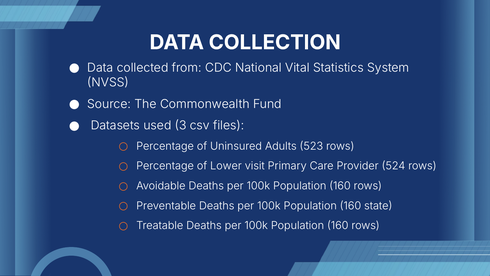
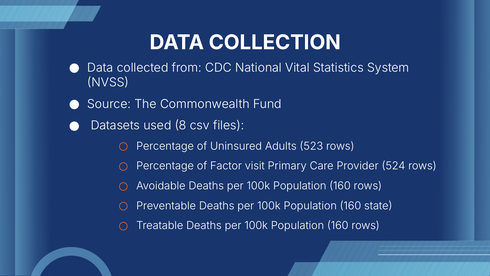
3: 3 -> 8
Lower: Lower -> Factor
